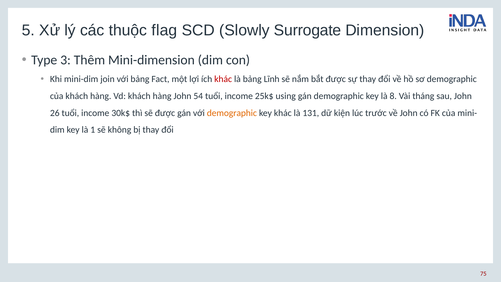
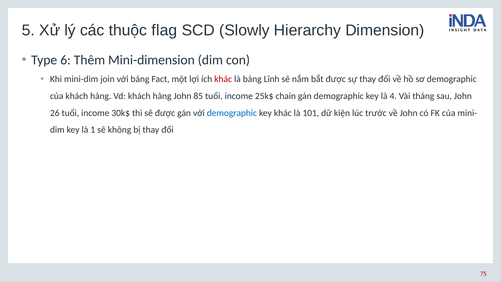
Surrogate: Surrogate -> Hierarchy
3: 3 -> 6
54: 54 -> 85
using: using -> chain
8: 8 -> 4
demographic at (232, 113) colour: orange -> blue
131: 131 -> 101
